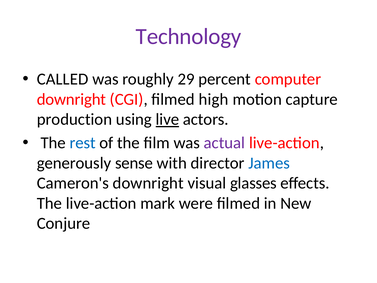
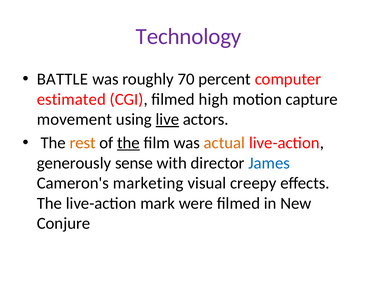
CALLED: CALLED -> BATTLE
29: 29 -> 70
downright at (71, 99): downright -> estimated
production: production -> movement
rest colour: blue -> orange
the at (128, 143) underline: none -> present
actual colour: purple -> orange
Cameron's downright: downright -> marketing
glasses: glasses -> creepy
